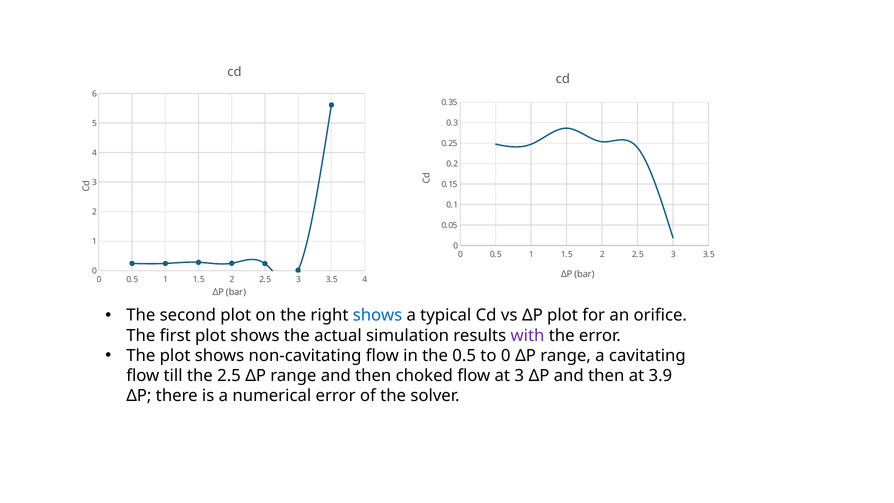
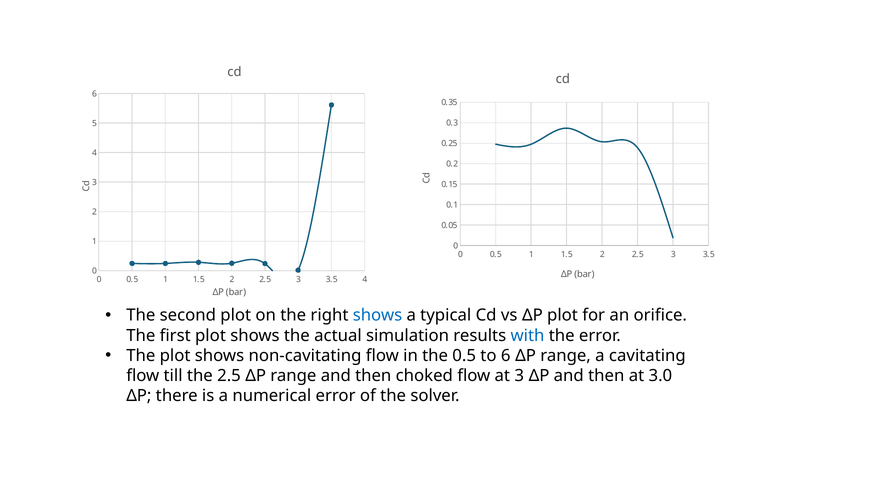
with colour: purple -> blue
to 0: 0 -> 6
3.9: 3.9 -> 3.0
